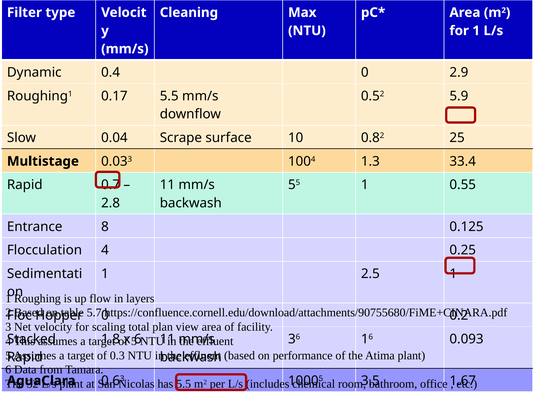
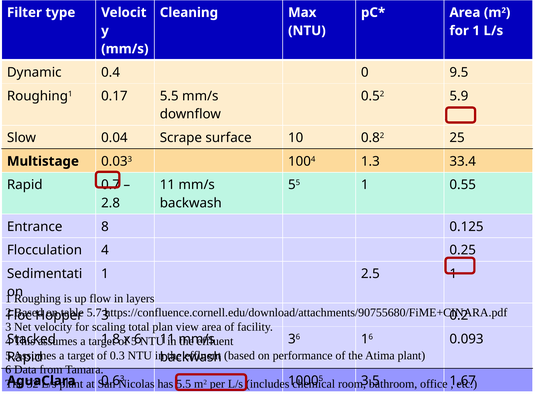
2.9: 2.9 -> 9.5
0 at (105, 316): 0 -> 3
